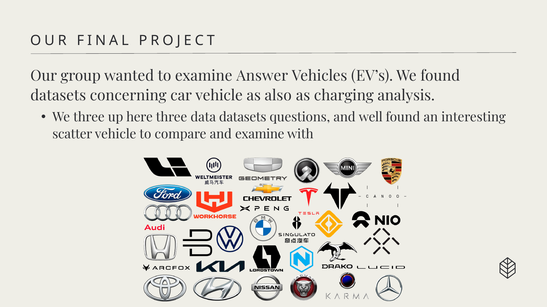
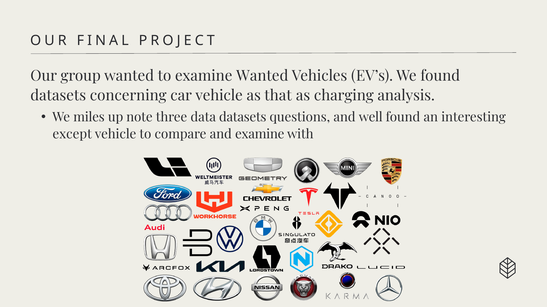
examine Answer: Answer -> Wanted
also: also -> that
We three: three -> miles
here: here -> note
scatter: scatter -> except
